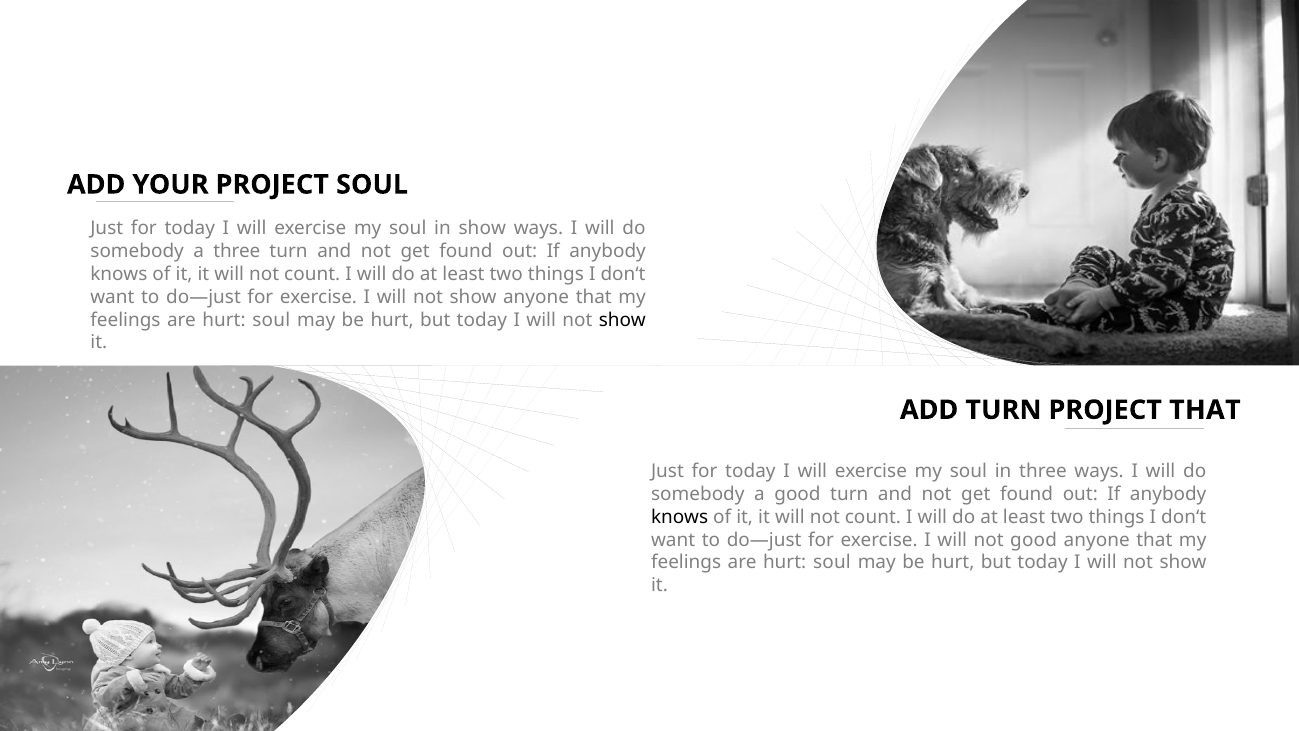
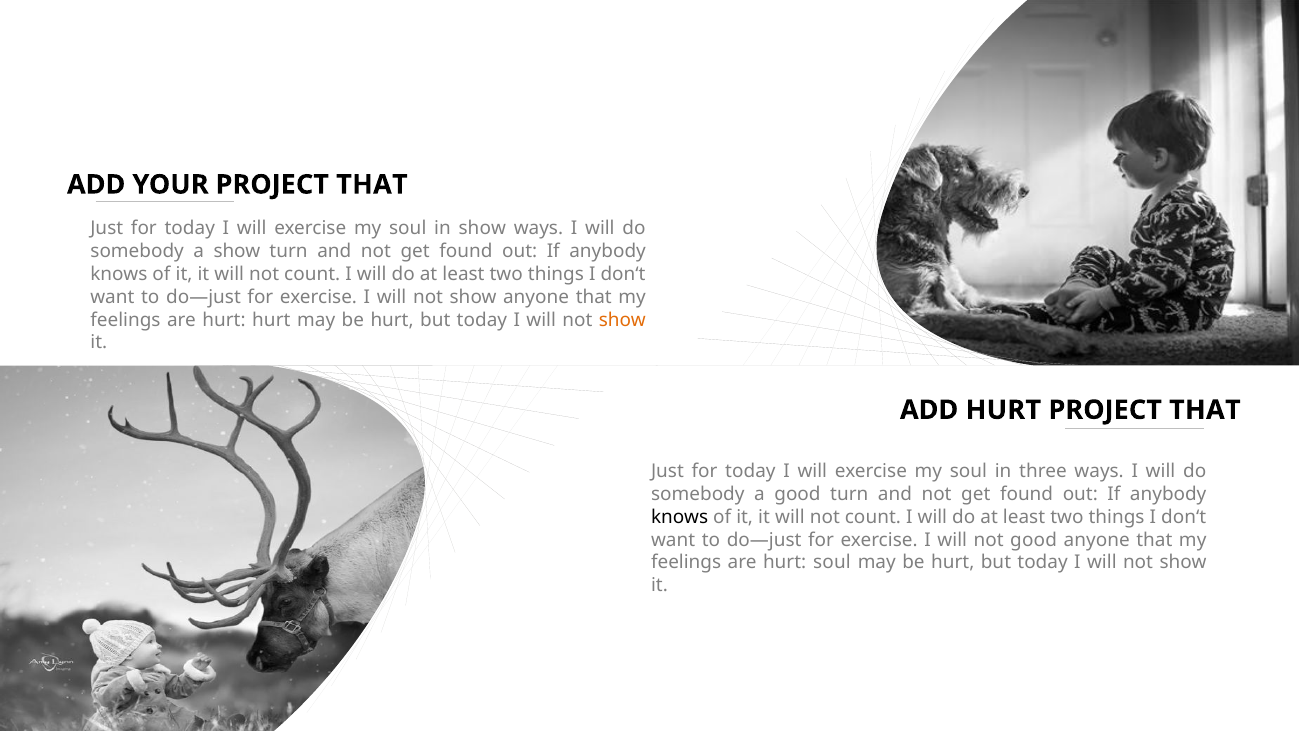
YOUR PROJECT SOUL: SOUL -> THAT
a three: three -> show
soul at (271, 320): soul -> hurt
show at (622, 320) colour: black -> orange
ADD TURN: TURN -> HURT
